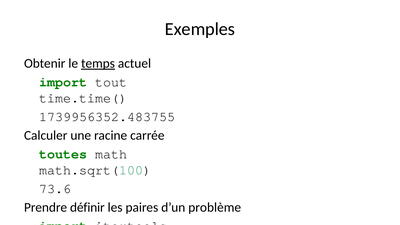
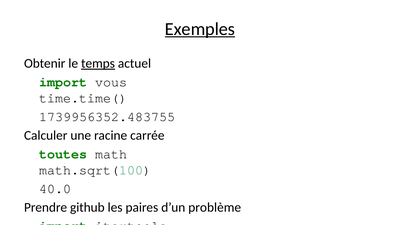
Exemples underline: none -> present
tout: tout -> vous
73.6: 73.6 -> 40.0
définir: définir -> github
